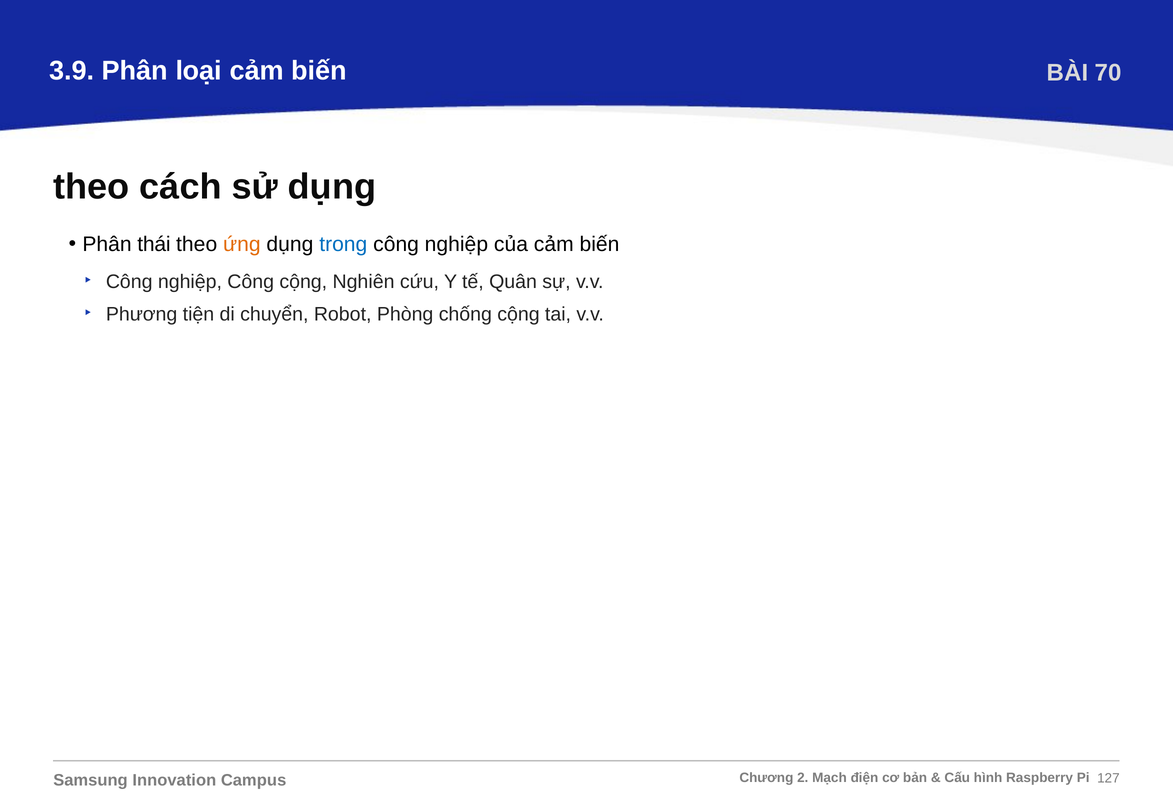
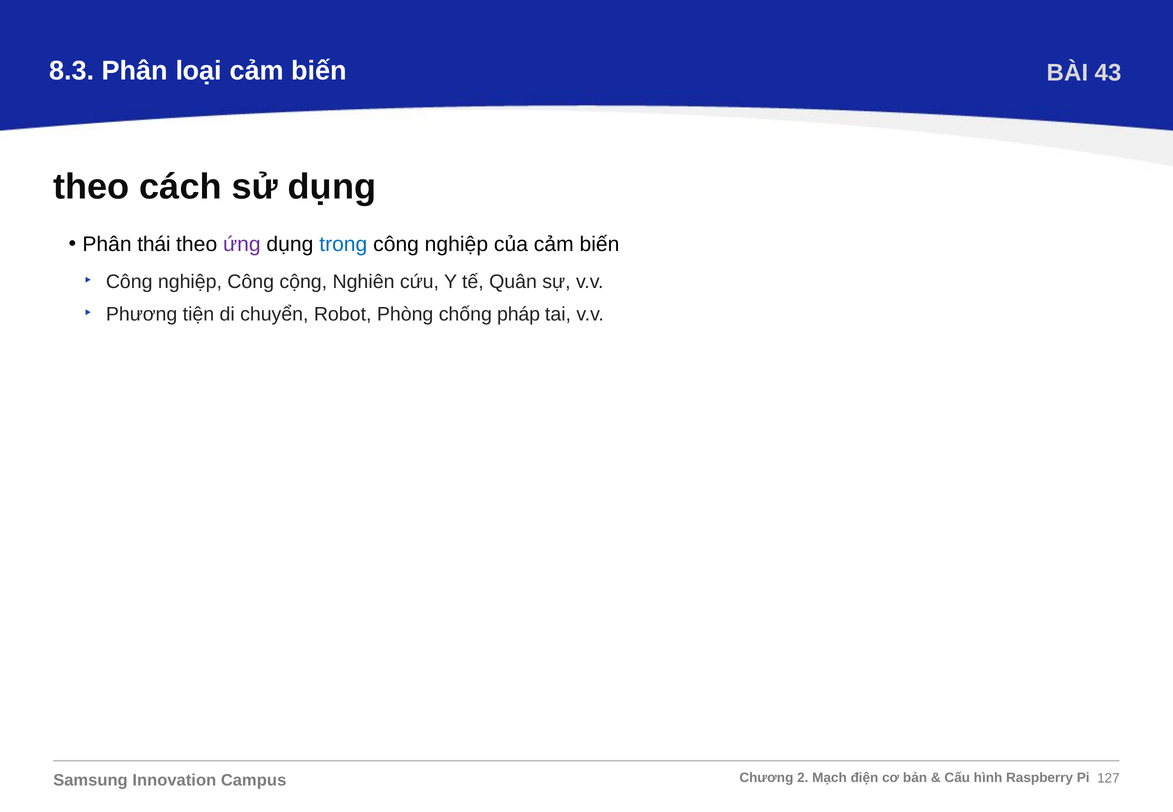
3.9: 3.9 -> 8.3
70: 70 -> 43
ứng colour: orange -> purple
chống cộng: cộng -> pháp
